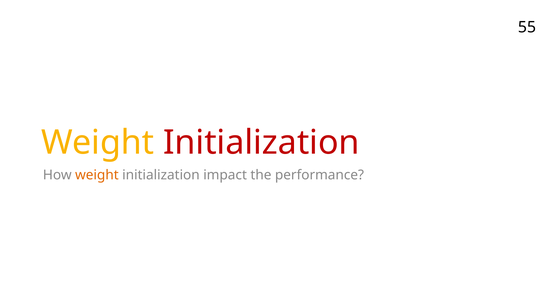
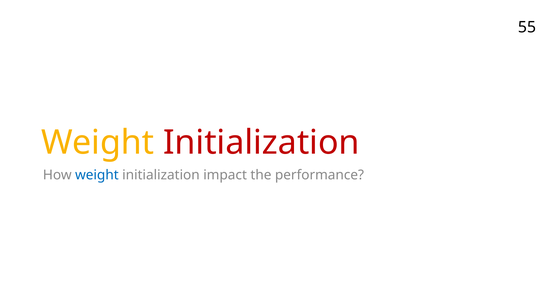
weight at (97, 175) colour: orange -> blue
